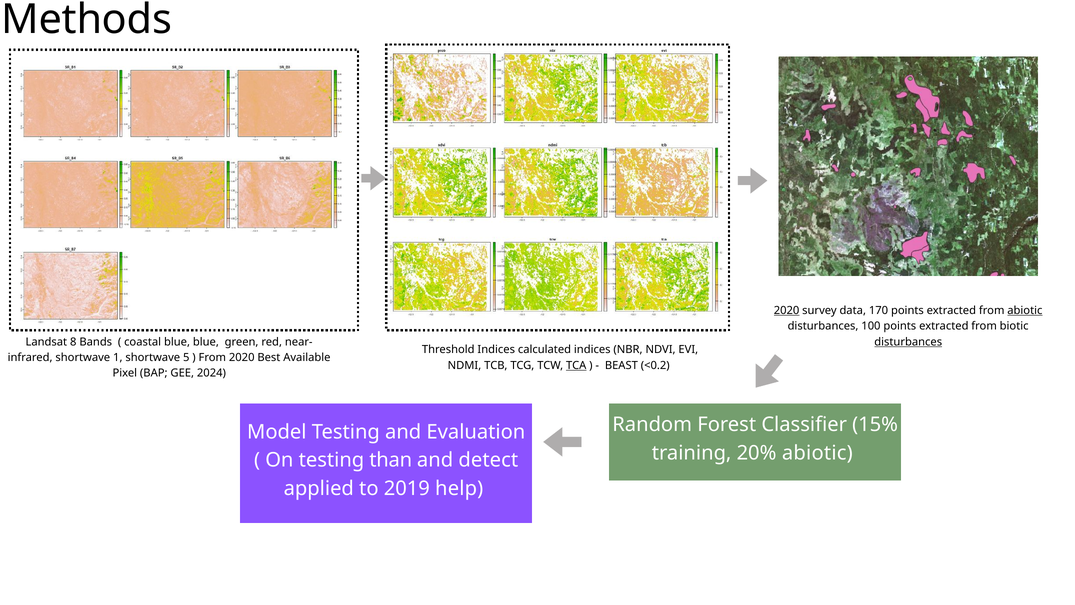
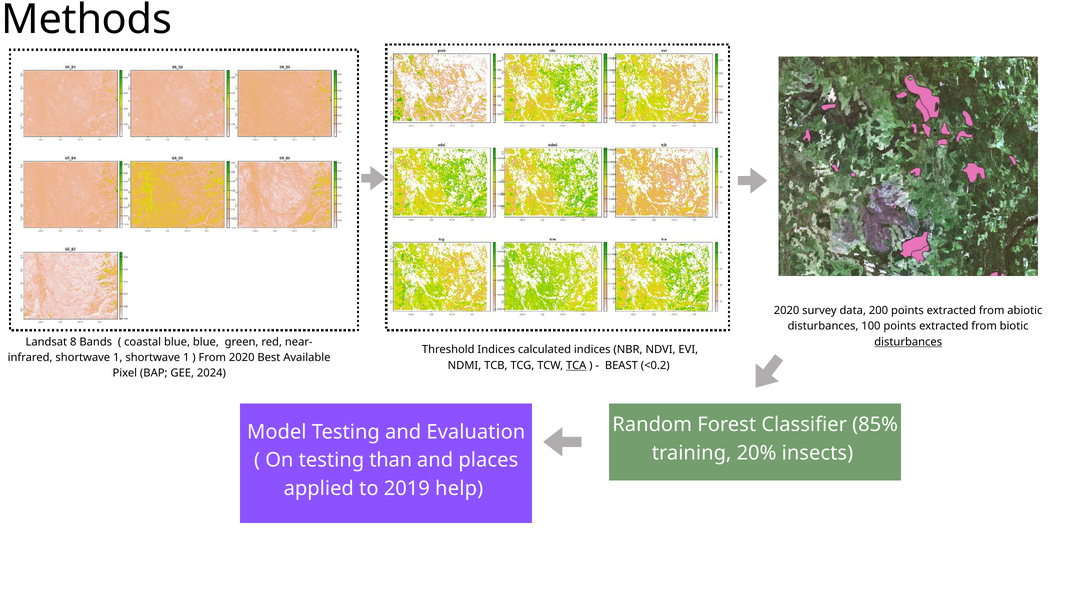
2020 at (787, 310) underline: present -> none
170: 170 -> 200
abiotic at (1025, 310) underline: present -> none
1 shortwave 5: 5 -> 1
15%: 15% -> 85%
20% abiotic: abiotic -> insects
detect: detect -> places
